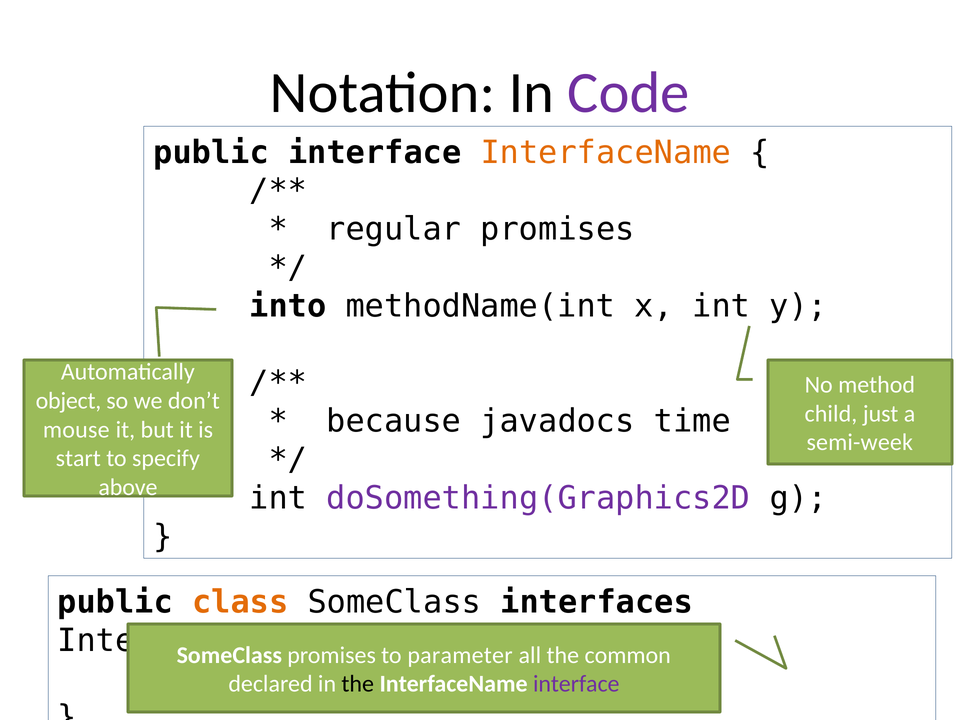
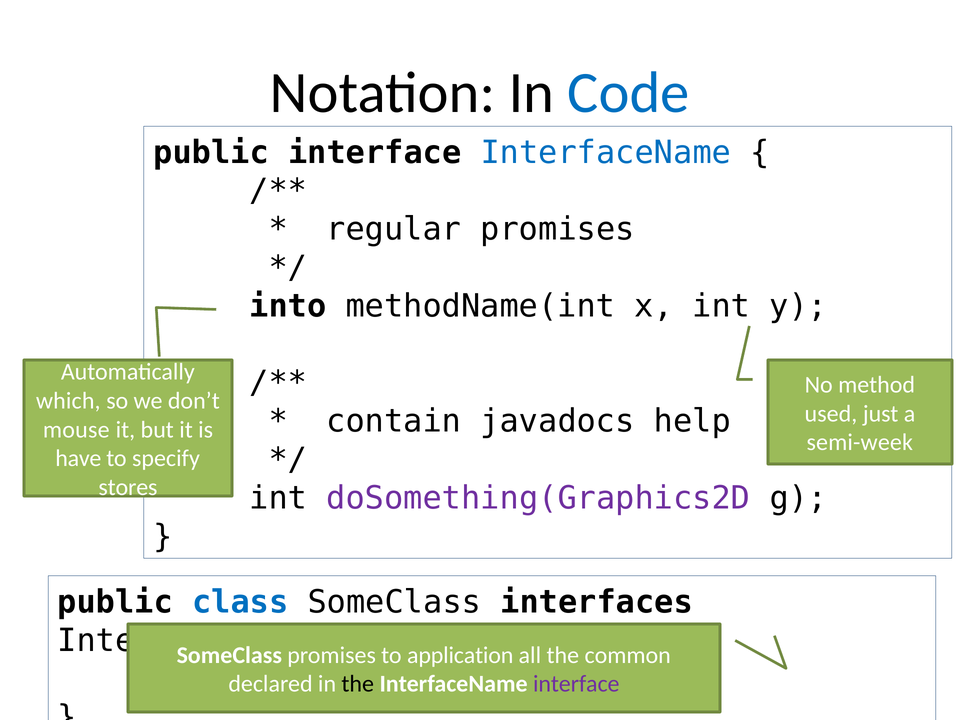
Code colour: purple -> blue
InterfaceName at (606, 152) colour: orange -> blue
object: object -> which
child: child -> used
because: because -> contain
time: time -> help
start: start -> have
above: above -> stores
class colour: orange -> blue
parameter: parameter -> application
